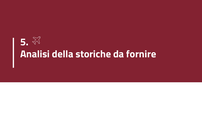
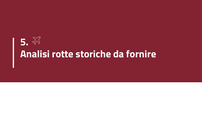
della: della -> rotte
